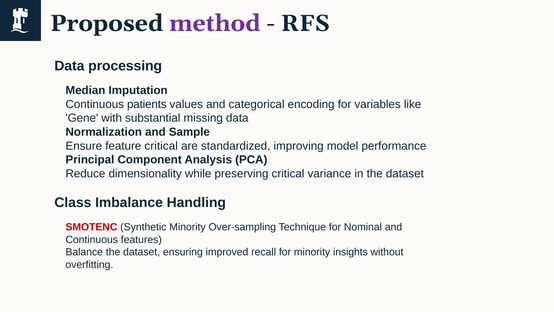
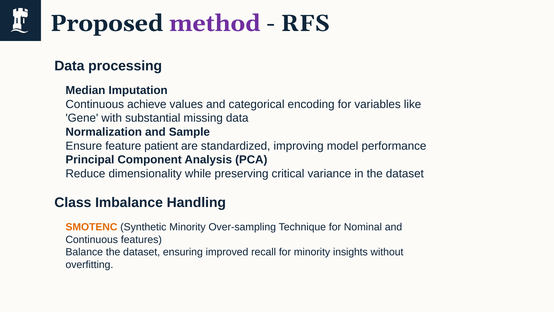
patients: patients -> achieve
feature critical: critical -> patient
SMOTENC colour: red -> orange
